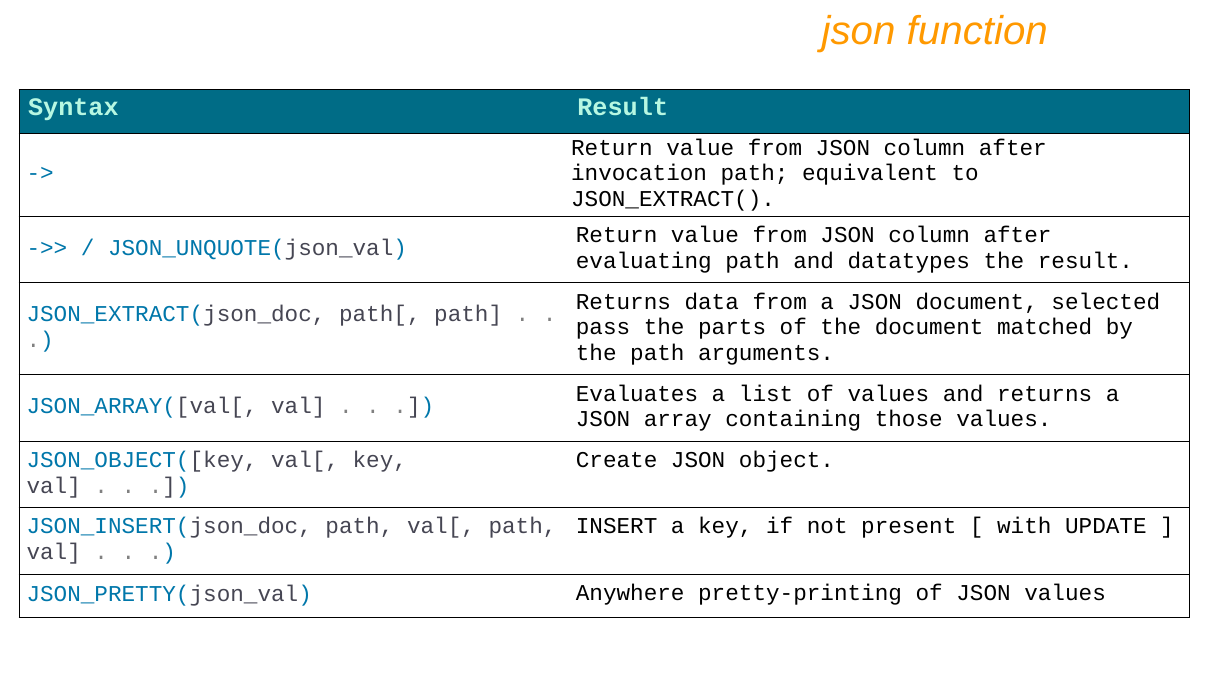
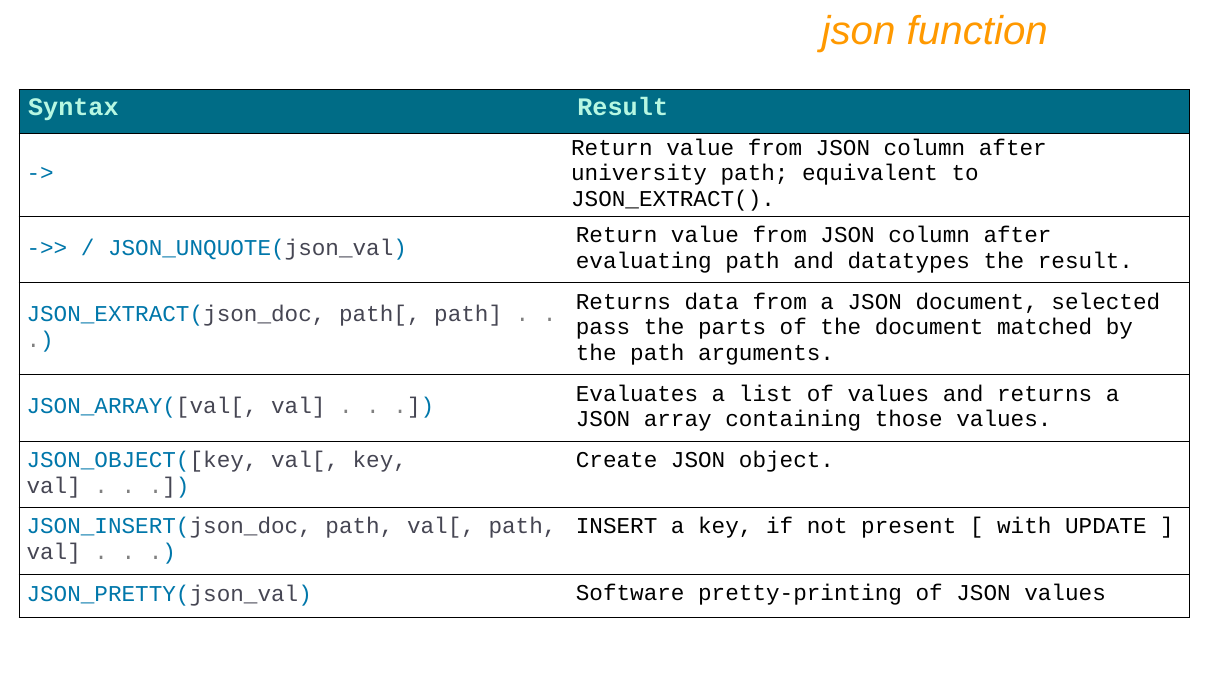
invocation: invocation -> university
Anywhere: Anywhere -> Software
